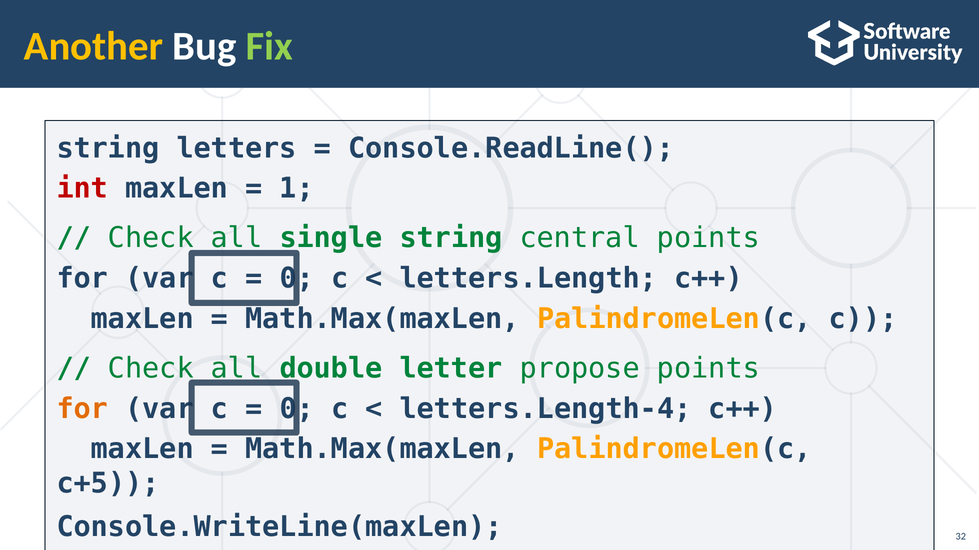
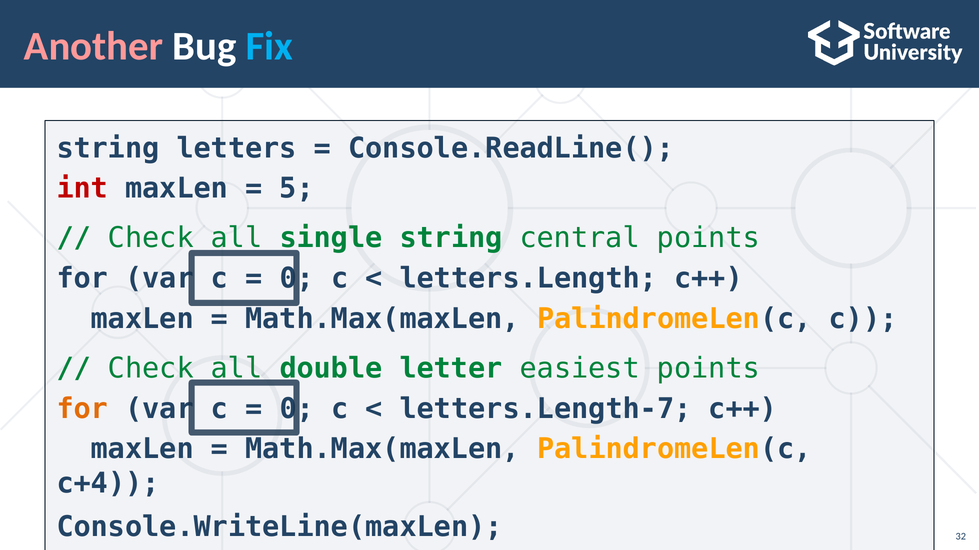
Another colour: yellow -> pink
Fix colour: light green -> light blue
1: 1 -> 5
propose: propose -> easiest
letters.Length-4: letters.Length-4 -> letters.Length-7
c+5: c+5 -> c+4
